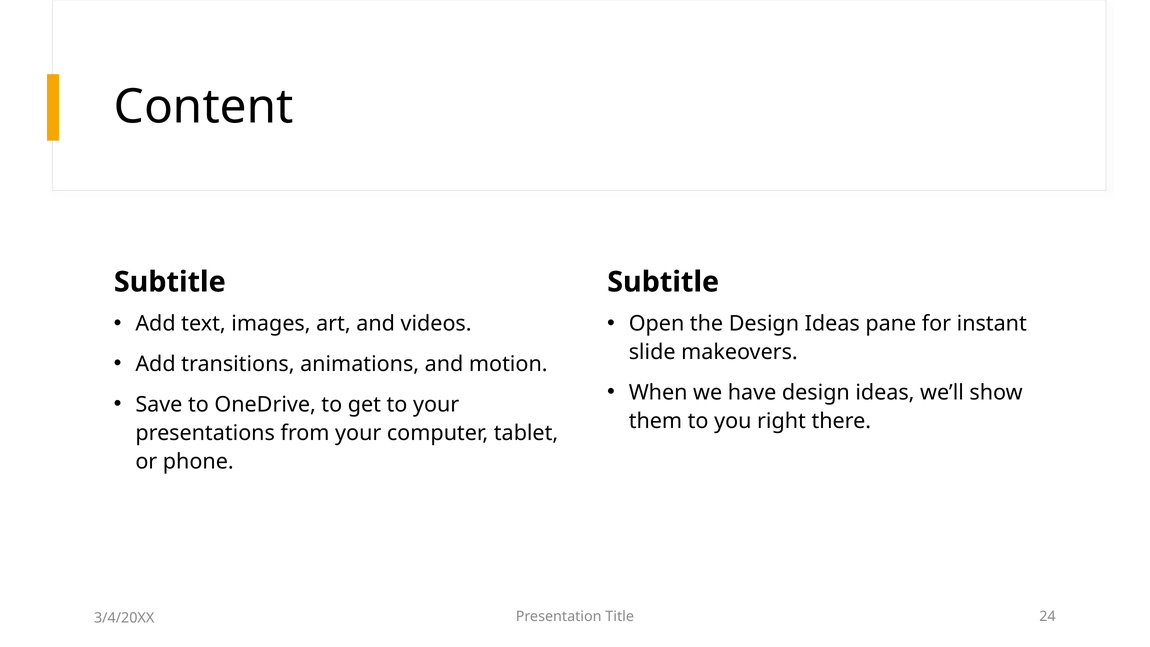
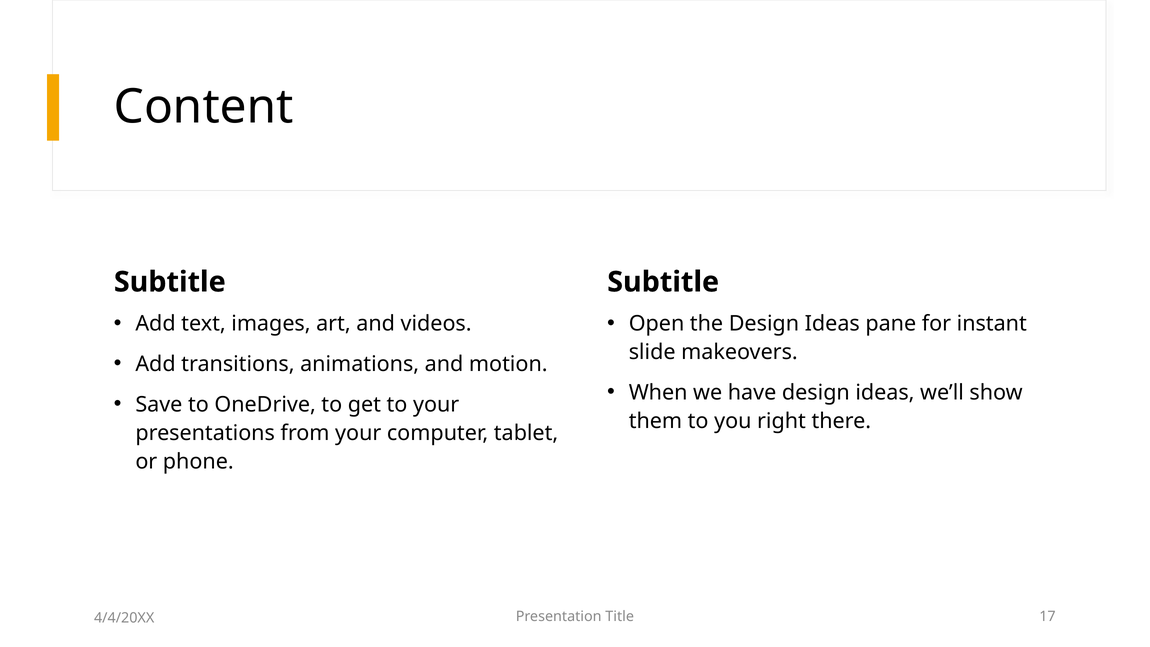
24: 24 -> 17
3/4/20XX: 3/4/20XX -> 4/4/20XX
